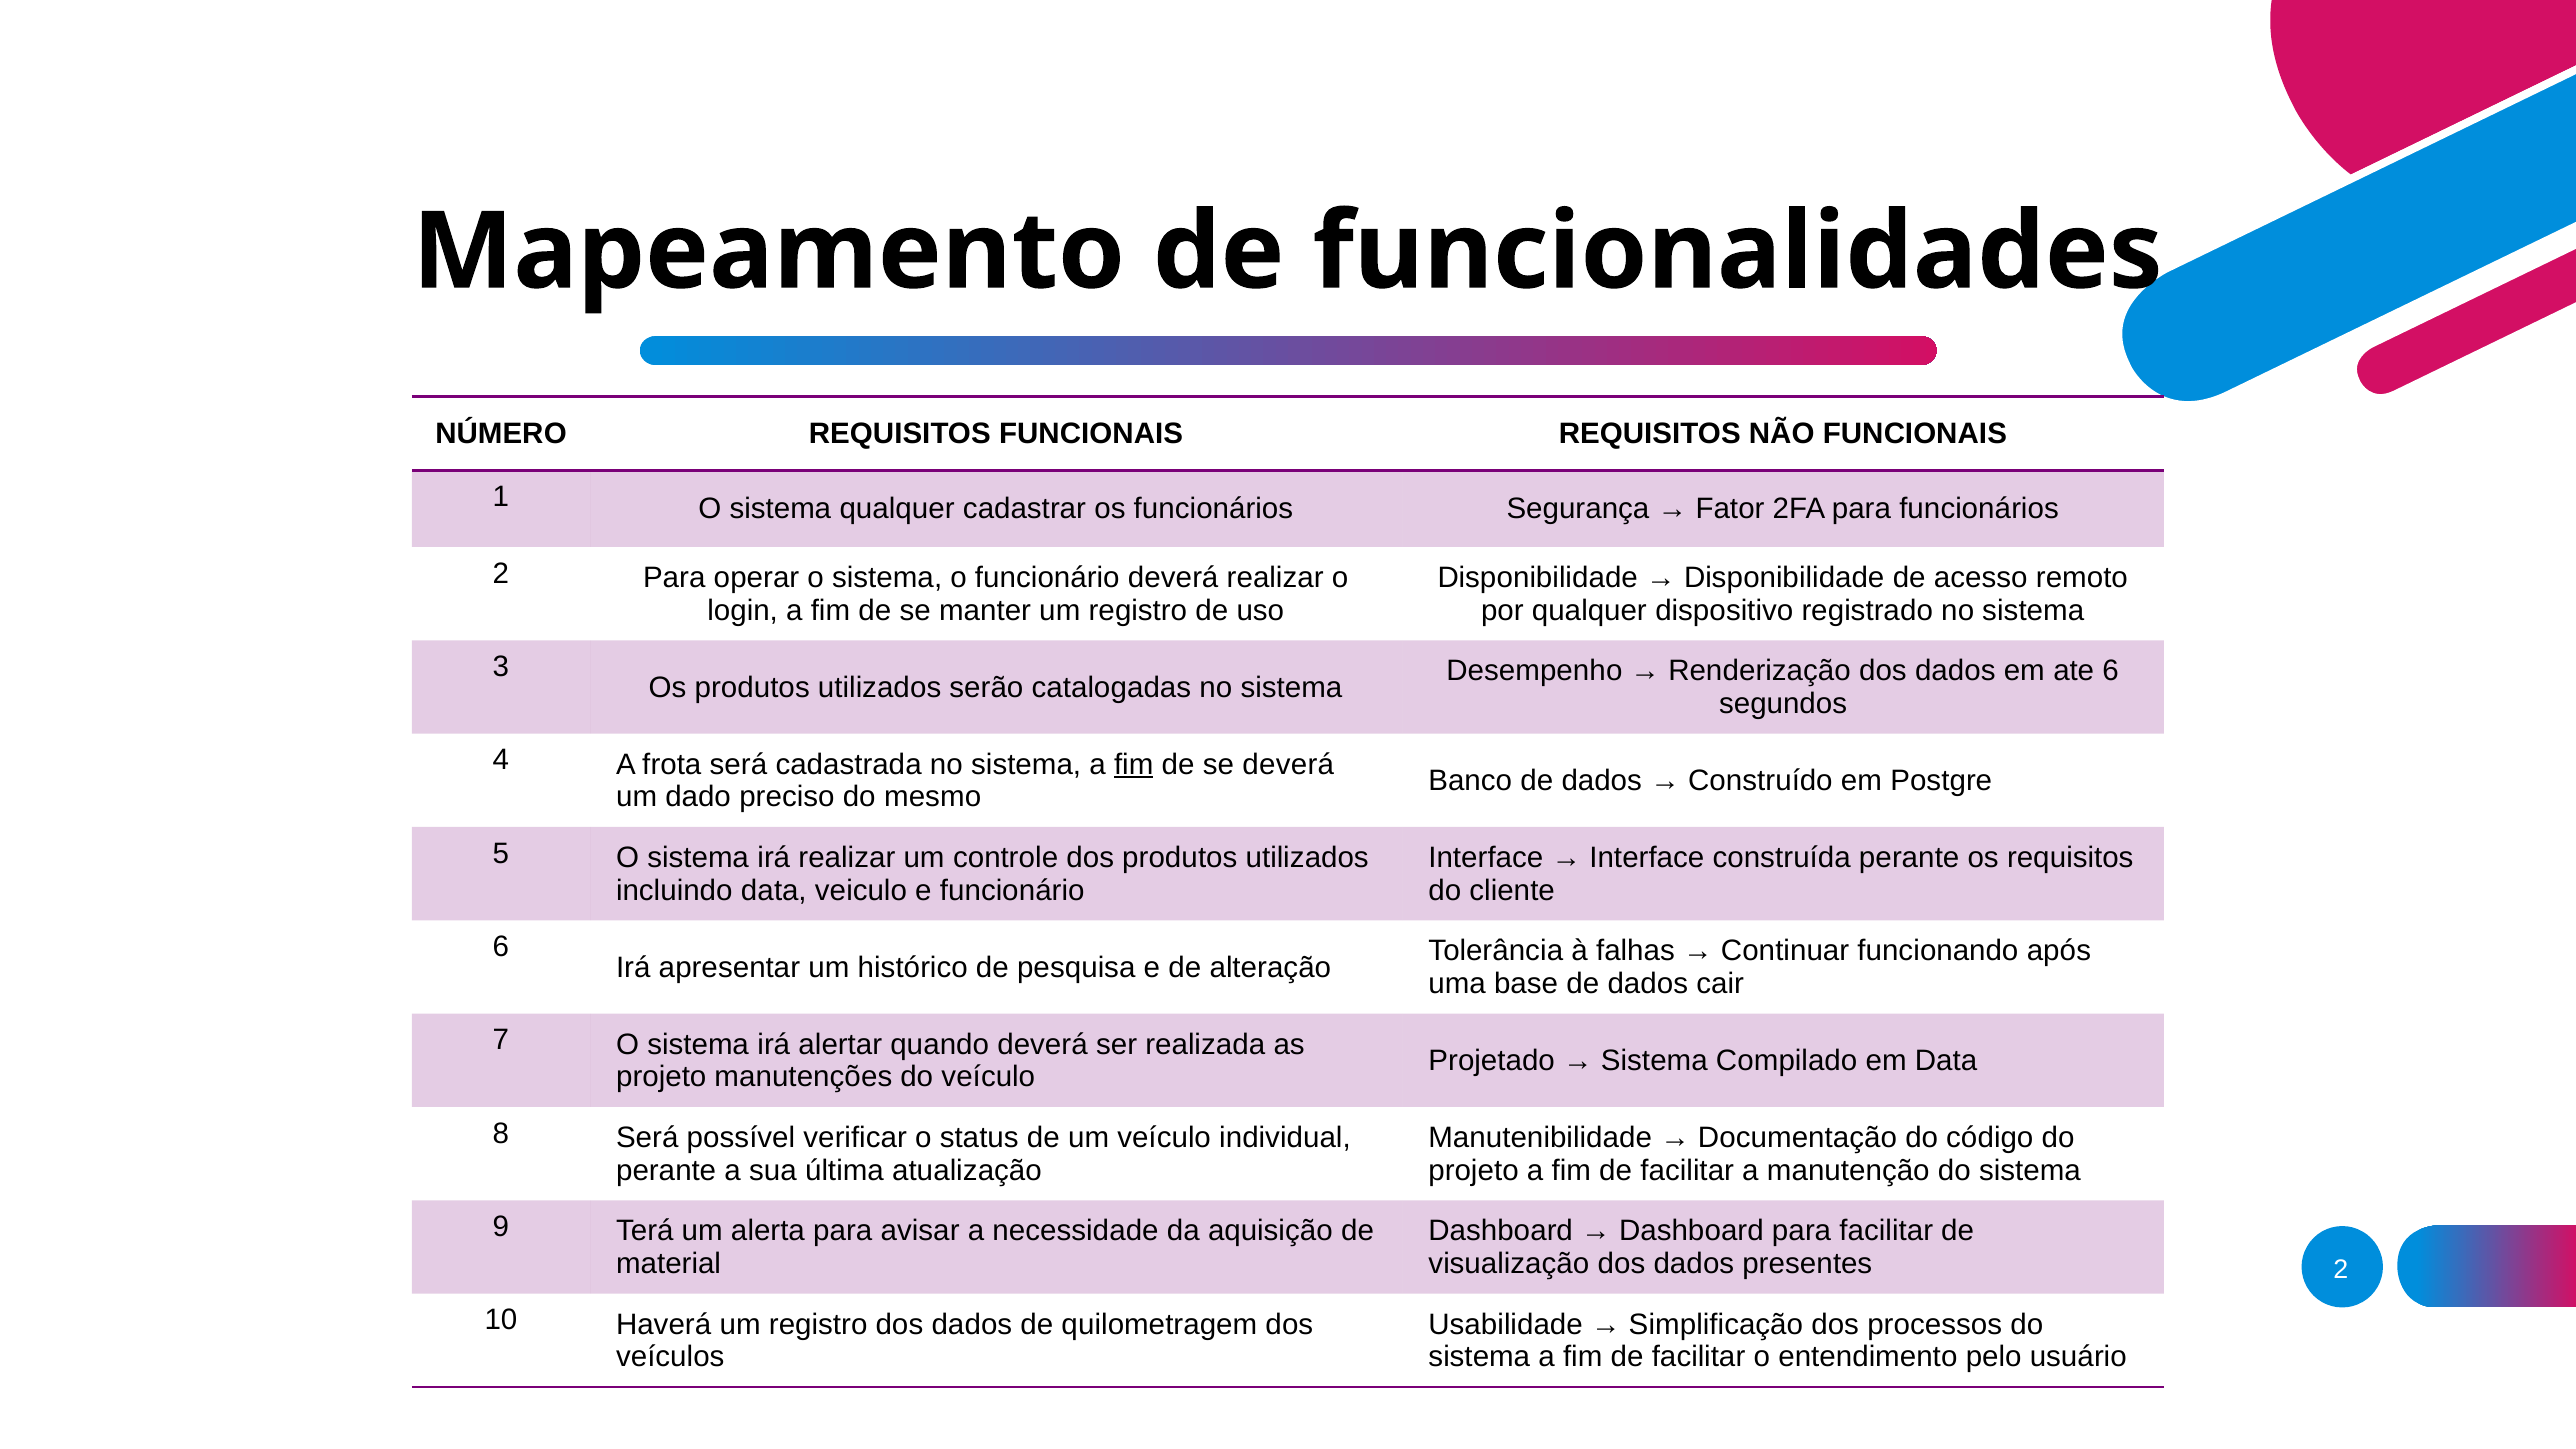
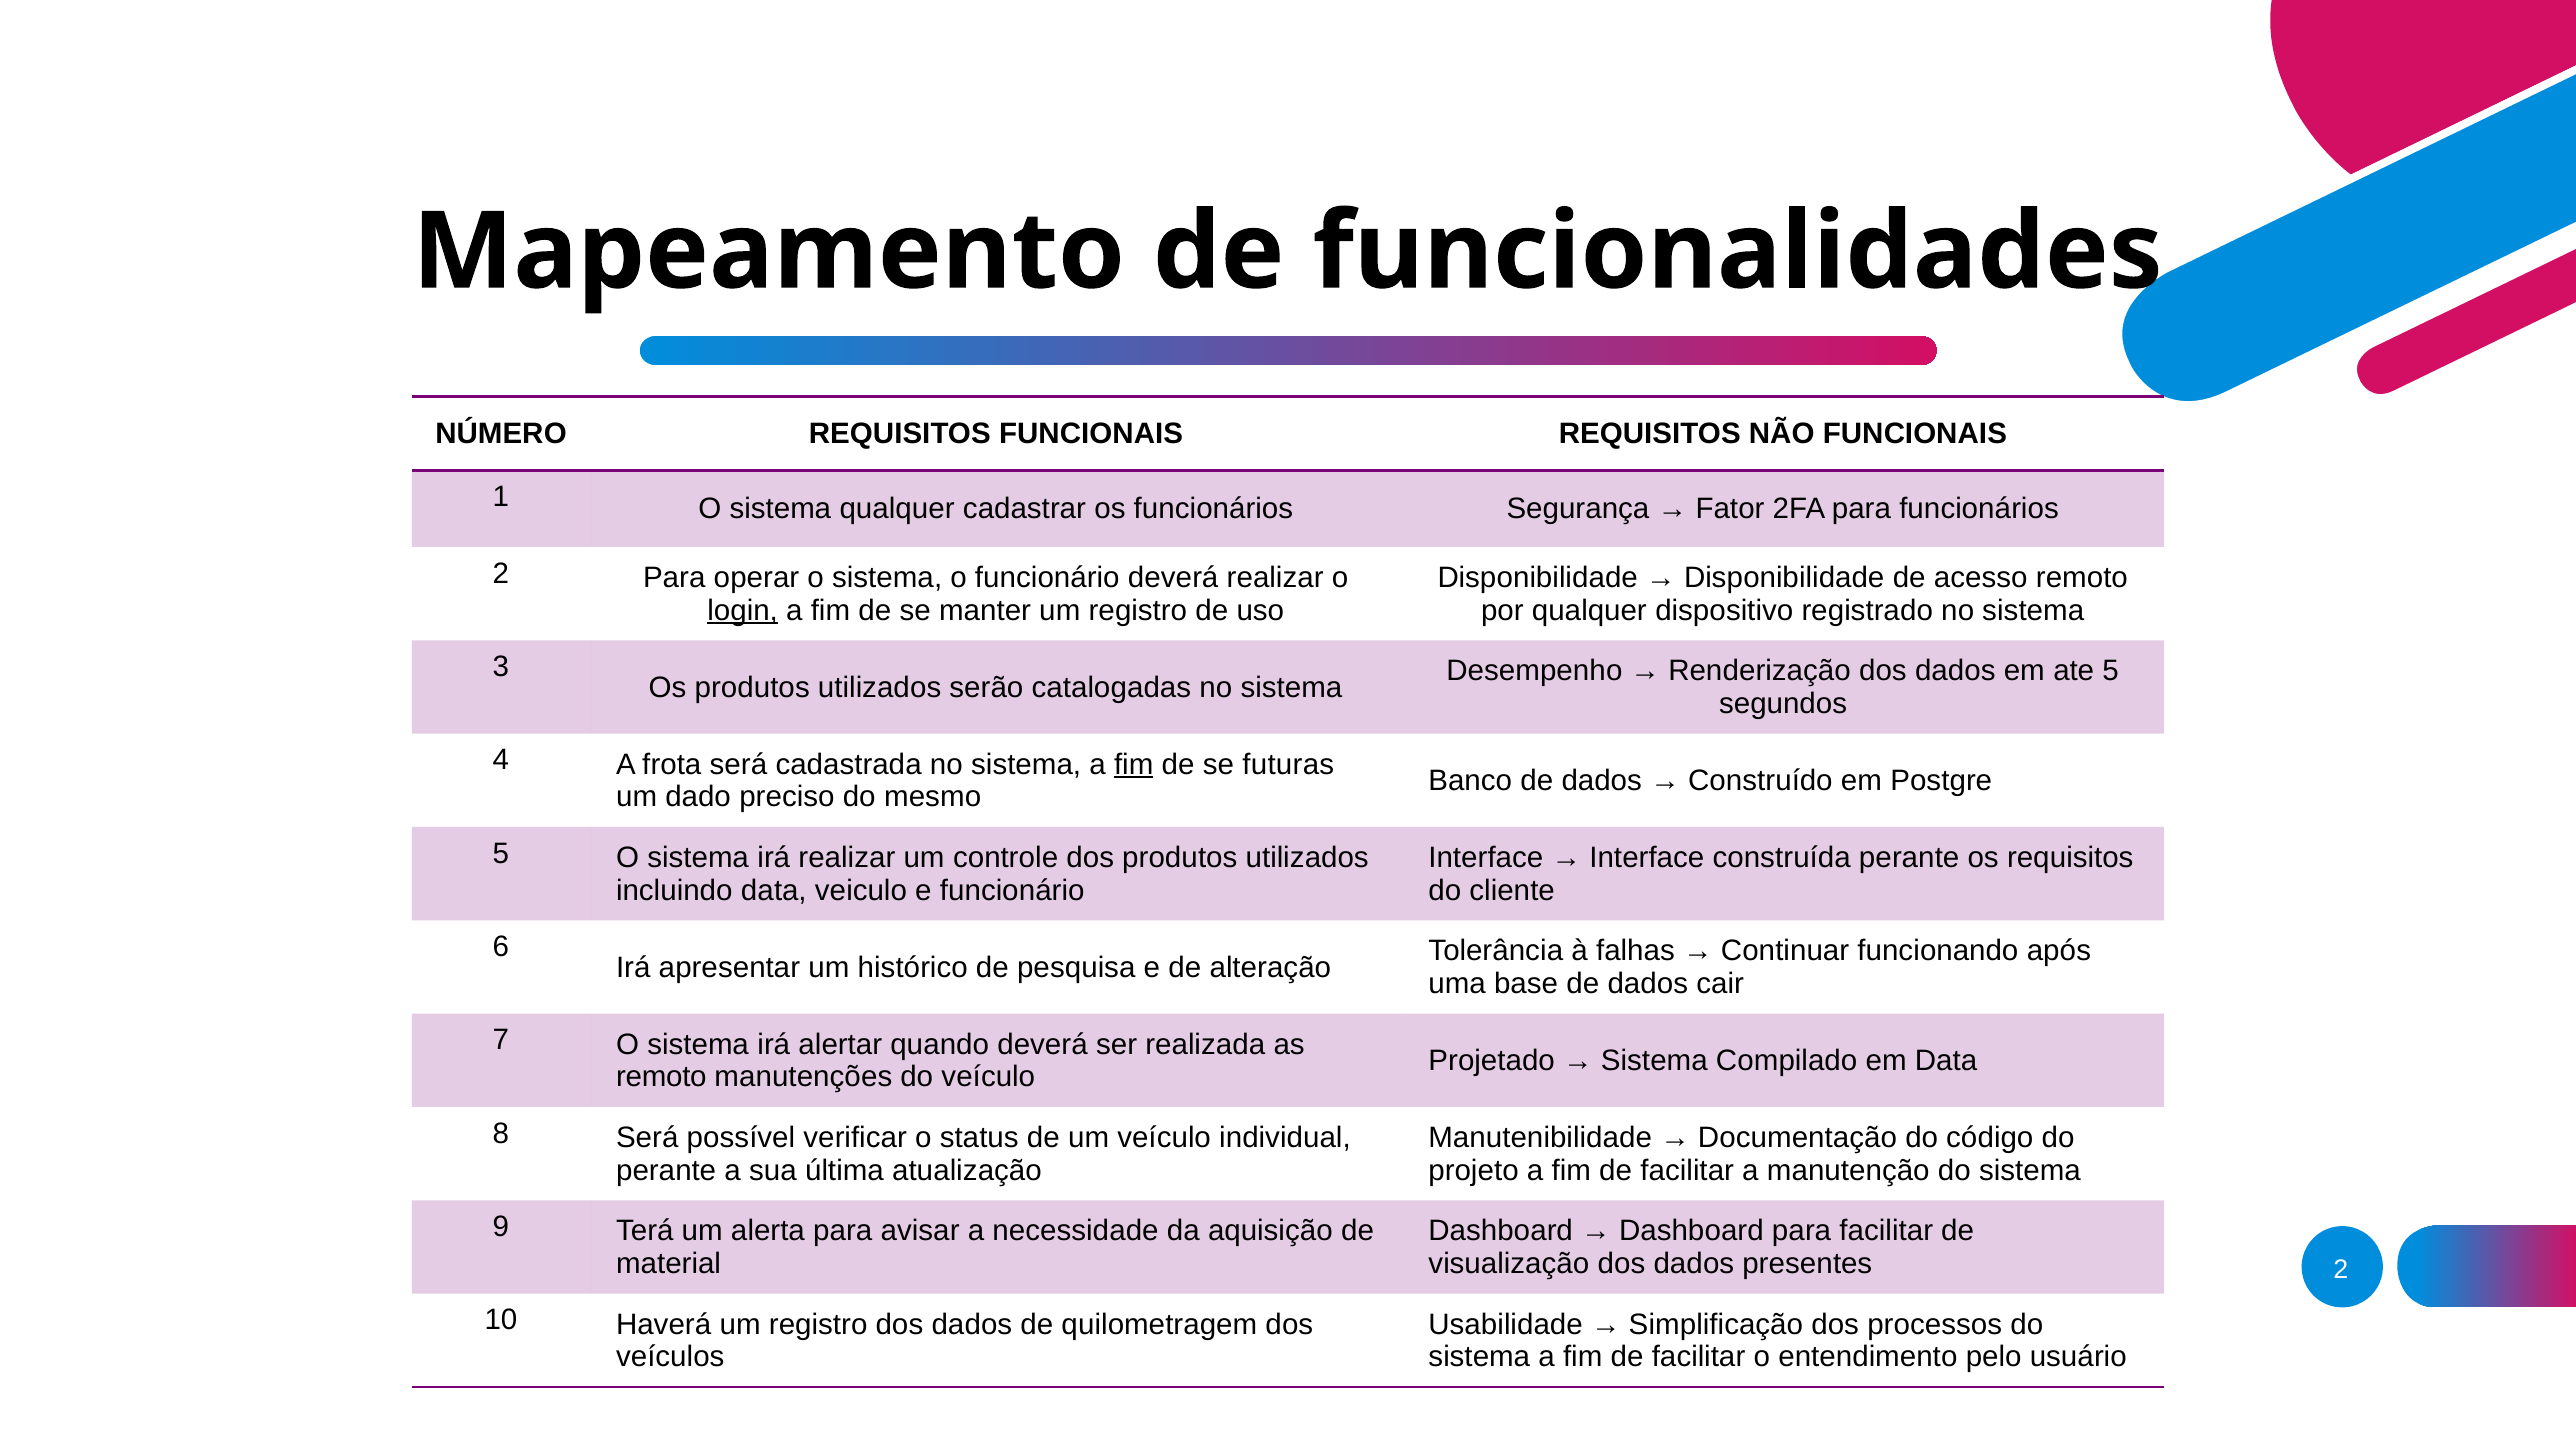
login underline: none -> present
ate 6: 6 -> 5
se deverá: deverá -> futuras
projeto at (661, 1077): projeto -> remoto
